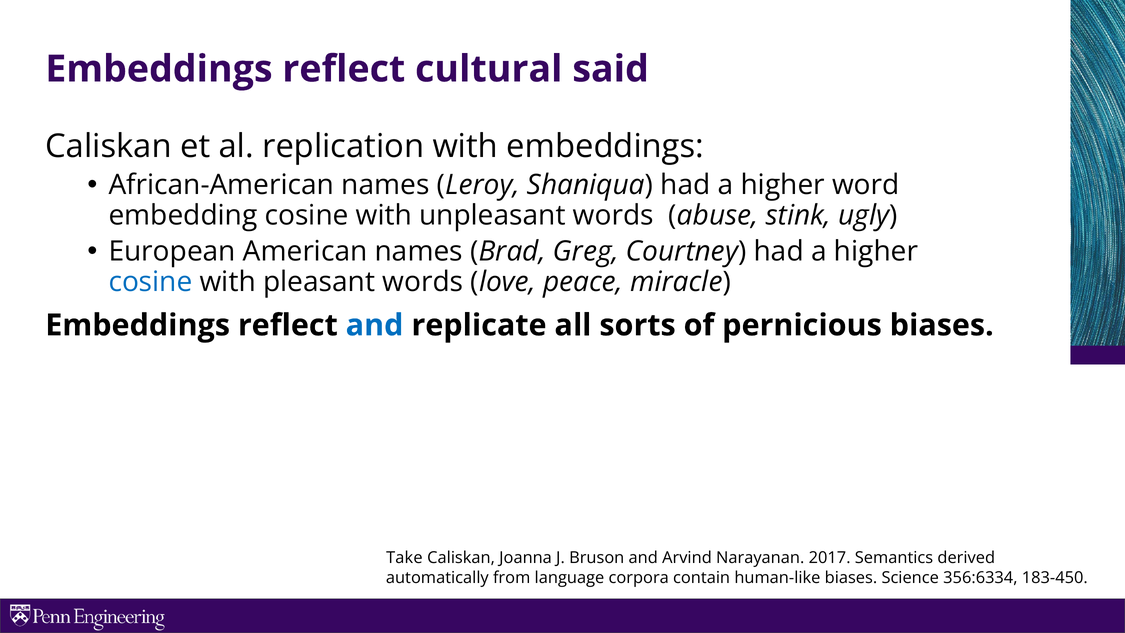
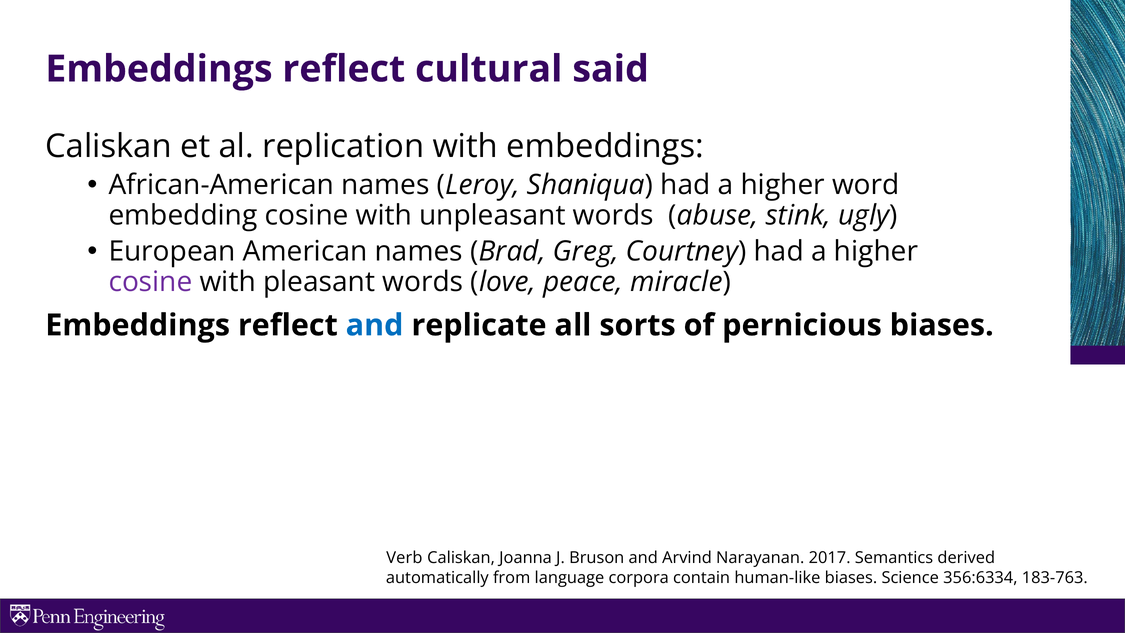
cosine at (151, 282) colour: blue -> purple
Take: Take -> Verb
183-450: 183-450 -> 183-763
